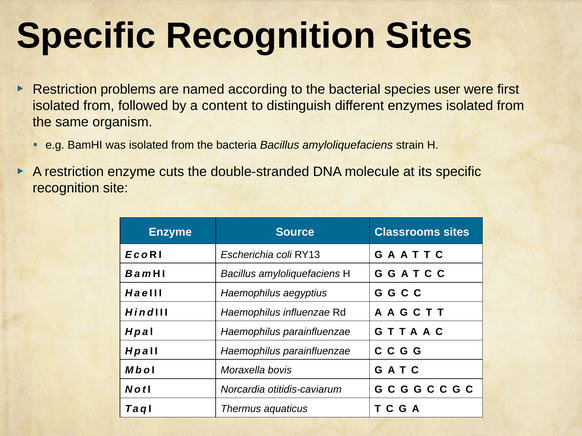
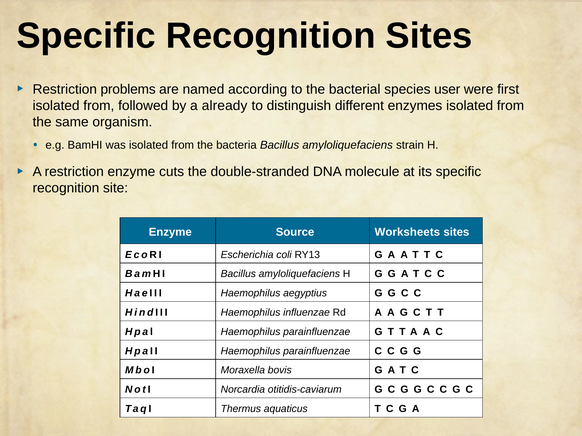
content: content -> already
Classrooms: Classrooms -> Worksheets
